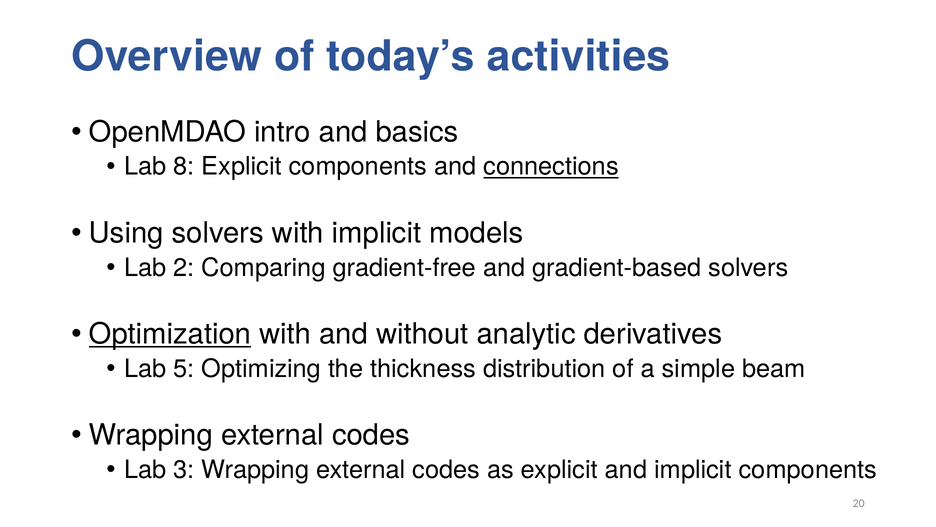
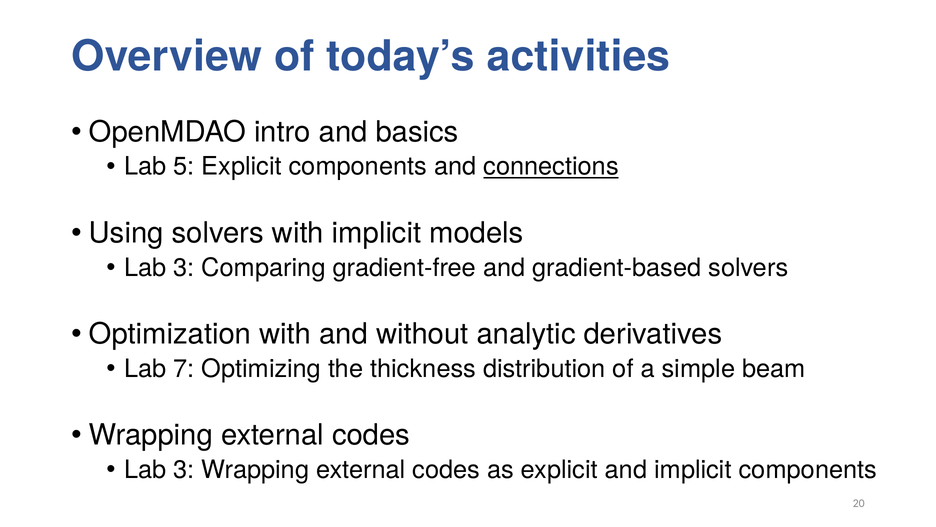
8: 8 -> 5
2 at (184, 267): 2 -> 3
Optimization underline: present -> none
5: 5 -> 7
